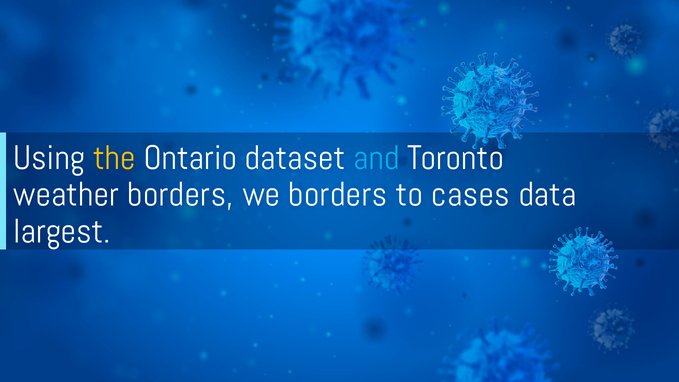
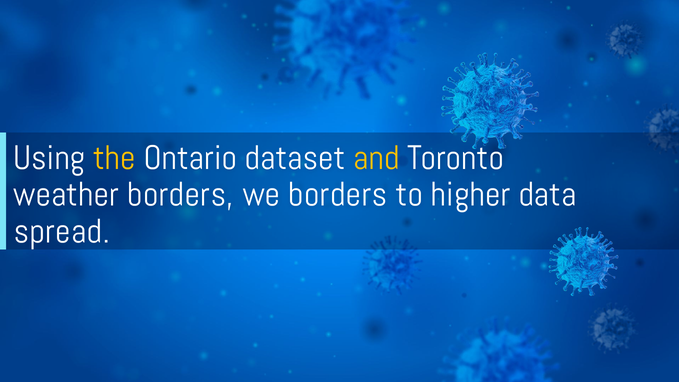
and colour: light blue -> yellow
cases: cases -> higher
largest: largest -> spread
